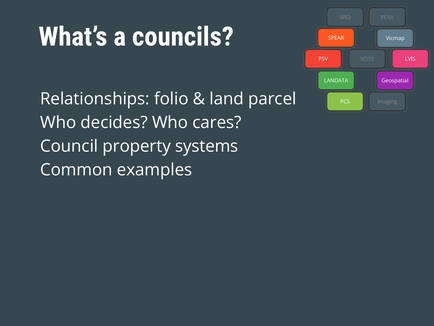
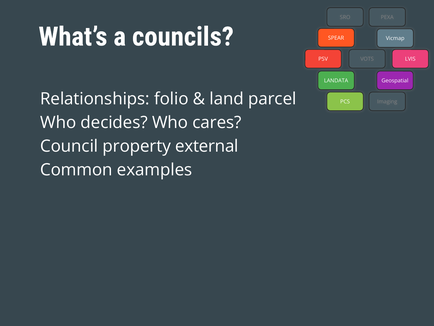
systems: systems -> external
